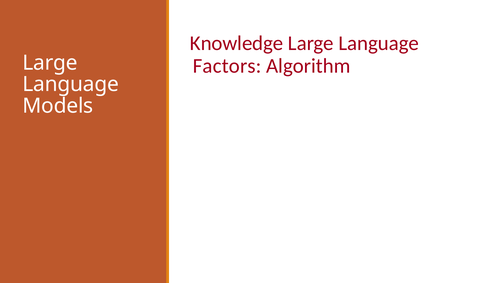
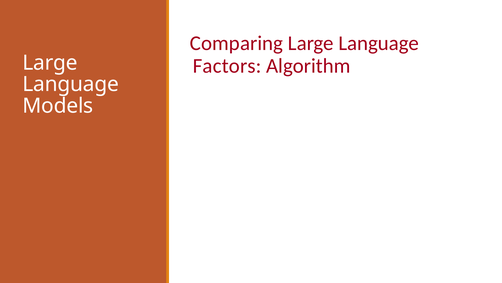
Knowledge: Knowledge -> Comparing
